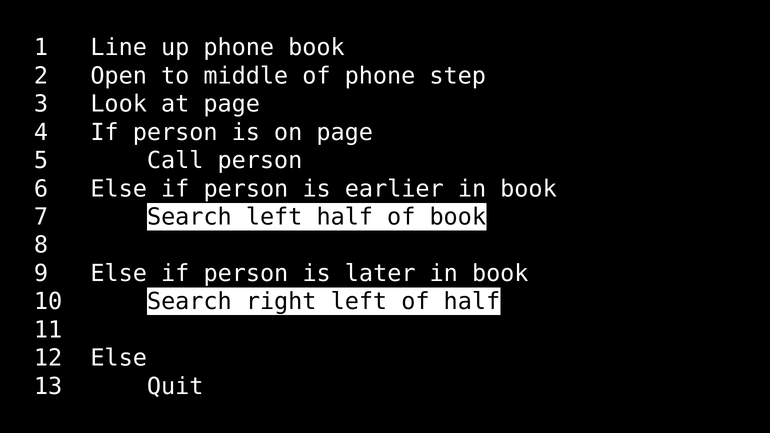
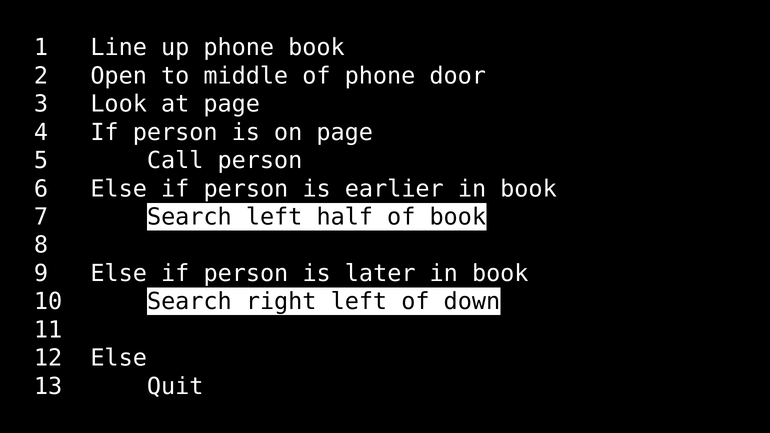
step: step -> door
of half: half -> down
